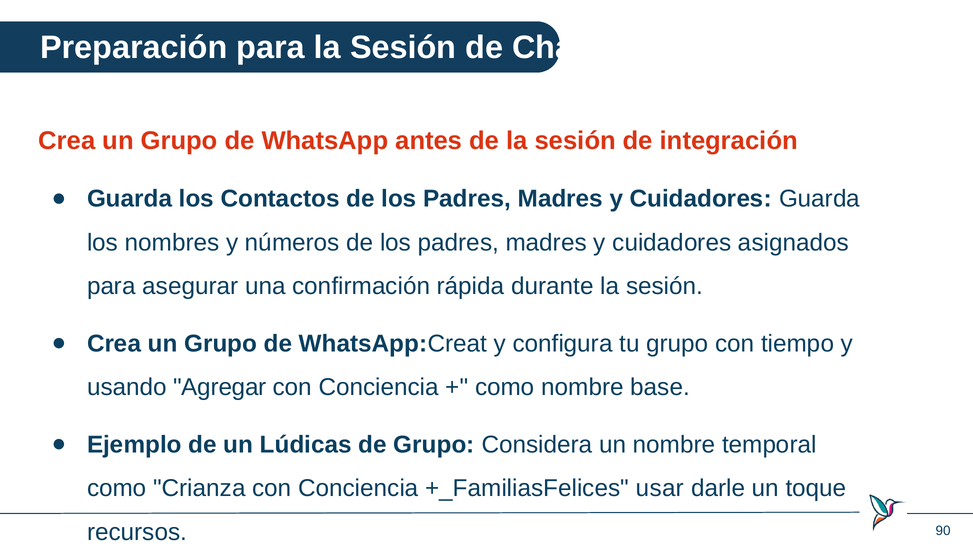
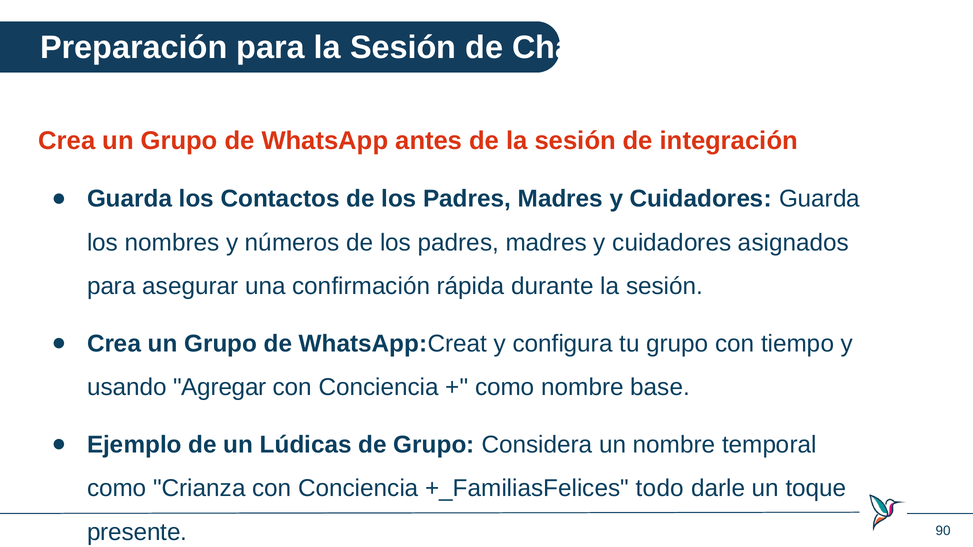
usar: usar -> todo
recursos: recursos -> presente
